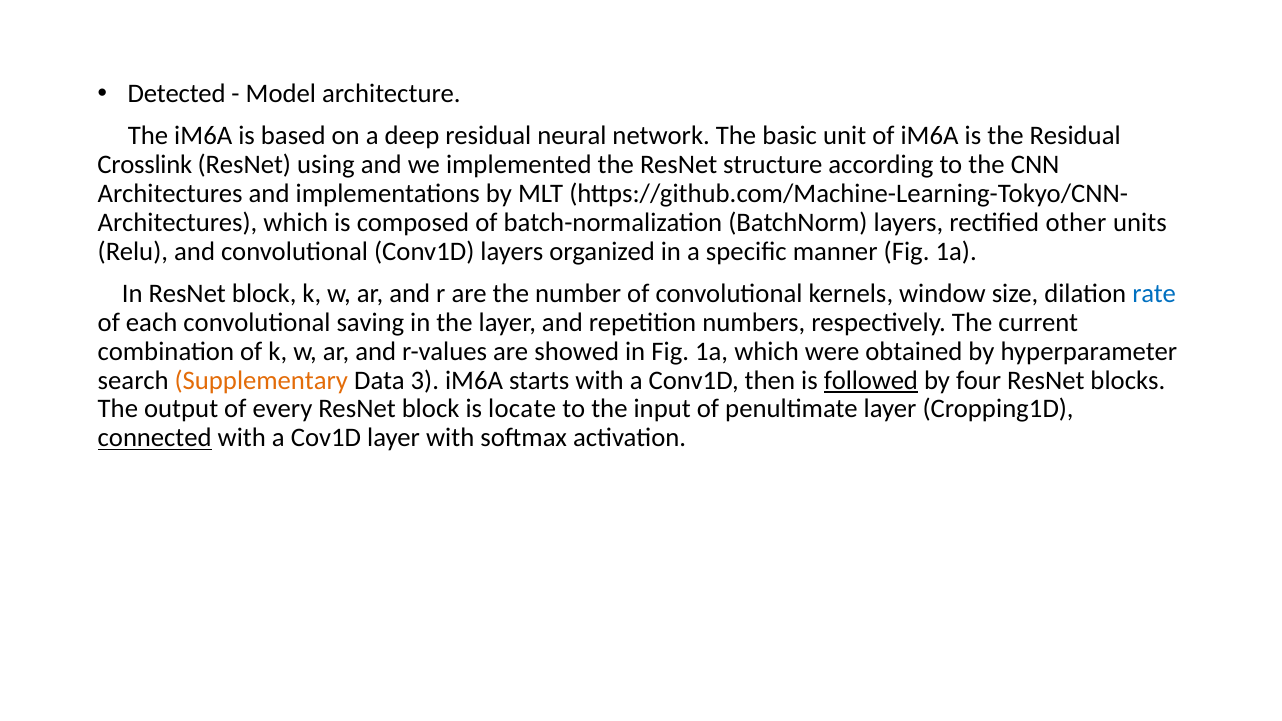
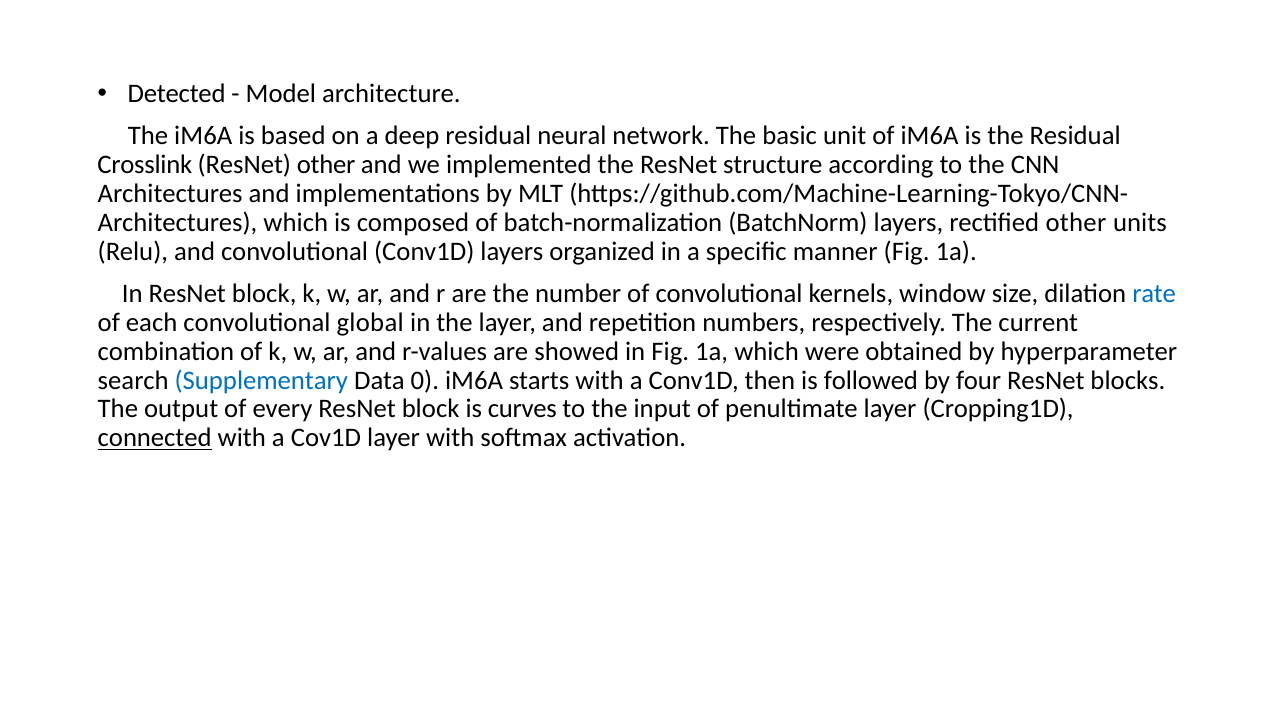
ResNet using: using -> other
saving: saving -> global
Supplementary colour: orange -> blue
3: 3 -> 0
followed underline: present -> none
locate: locate -> curves
